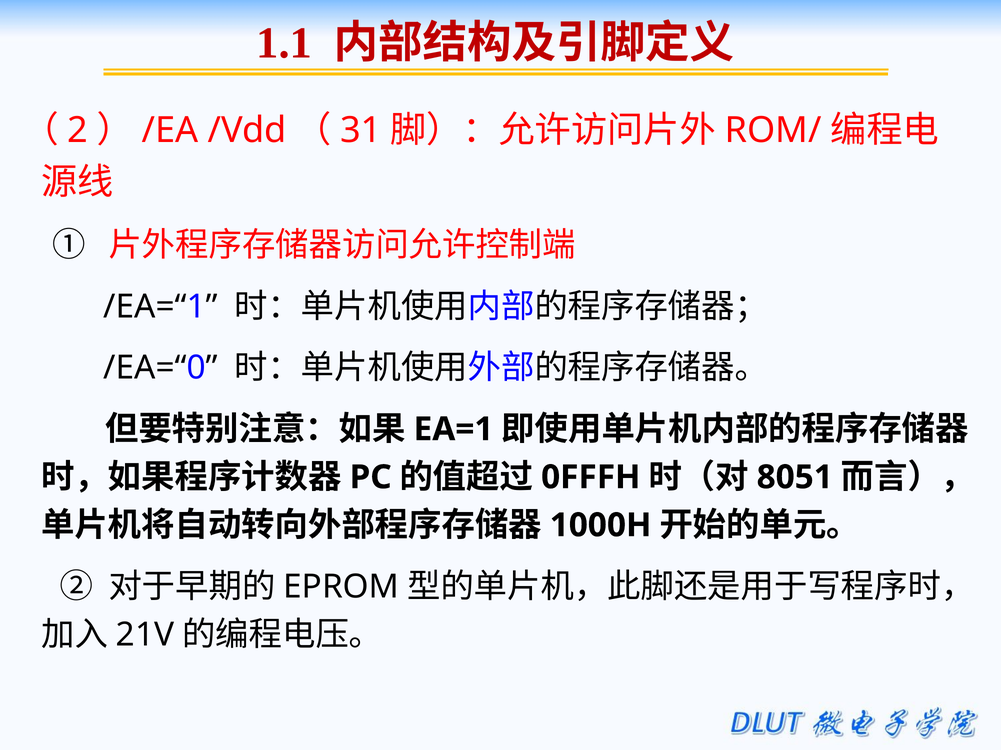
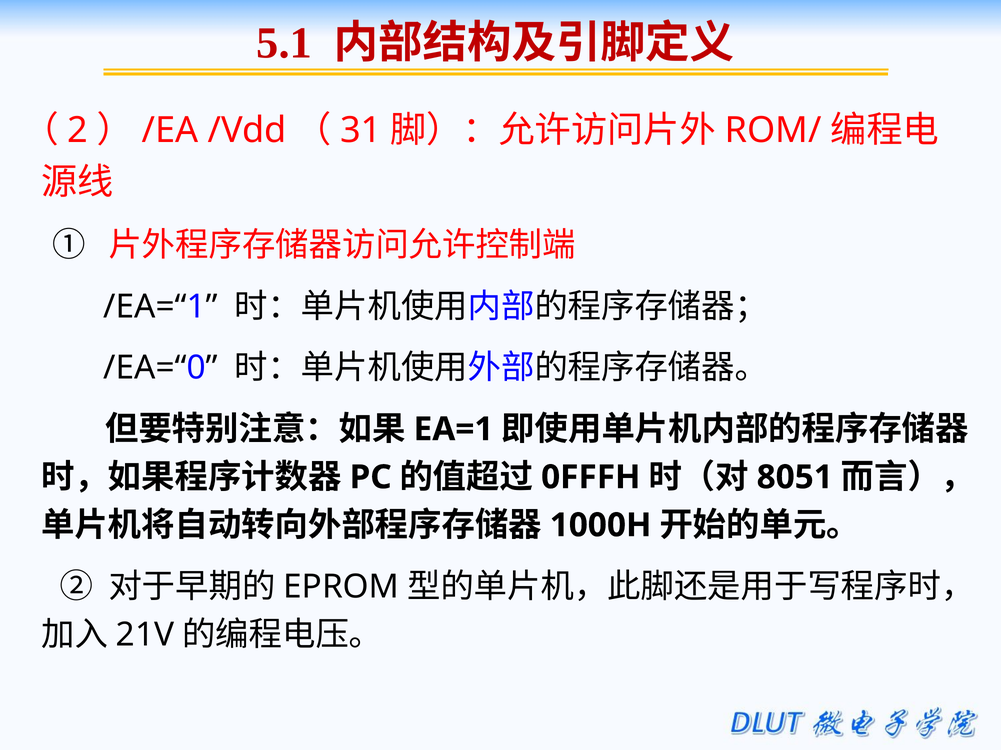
1.1: 1.1 -> 5.1
